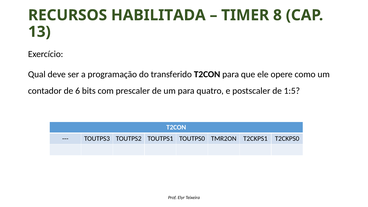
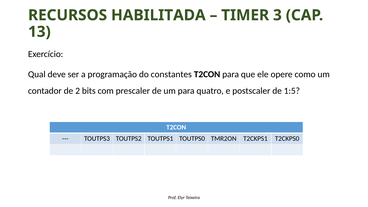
8: 8 -> 3
transferido: transferido -> constantes
6: 6 -> 2
